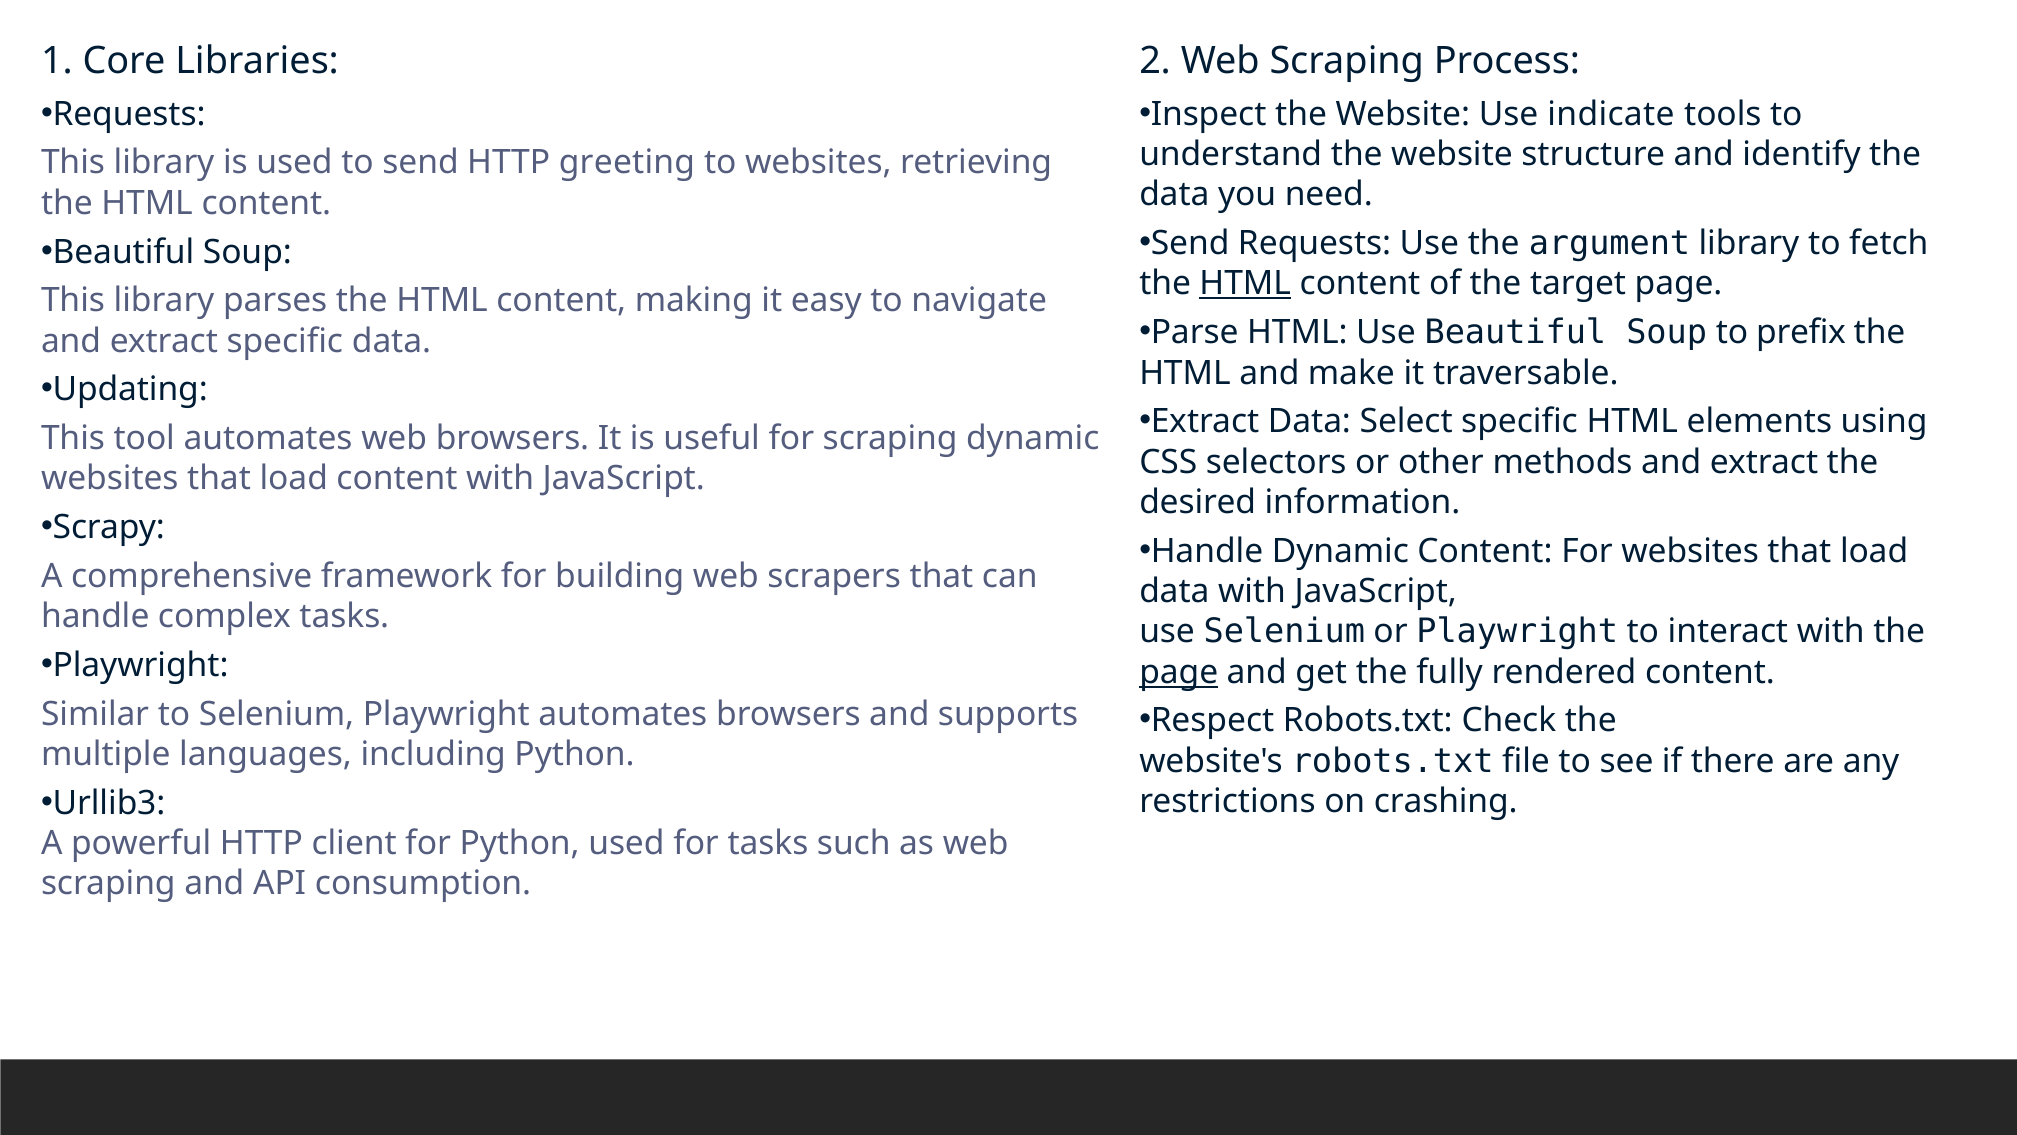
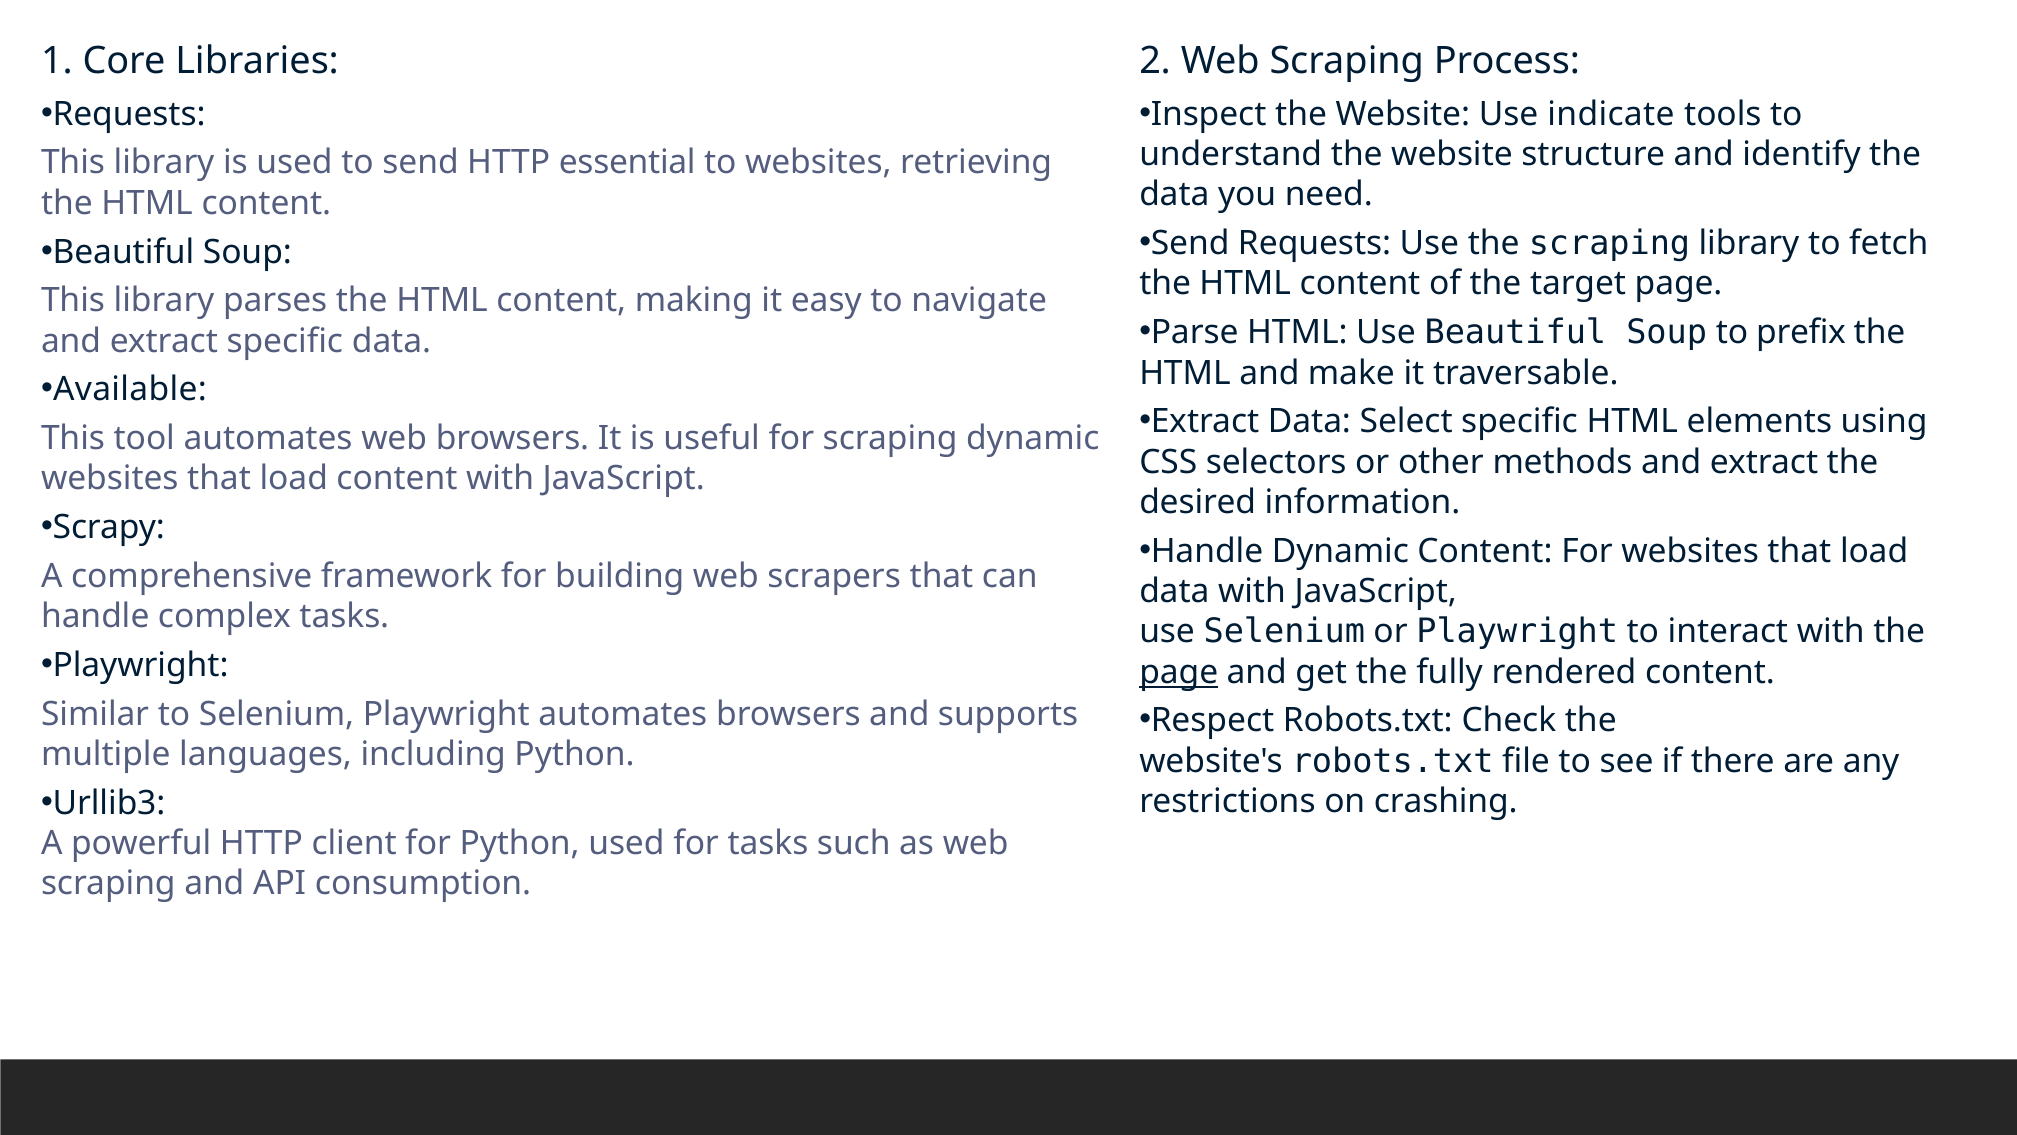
greeting: greeting -> essential
the argument: argument -> scraping
HTML at (1245, 284) underline: present -> none
Updating: Updating -> Available
